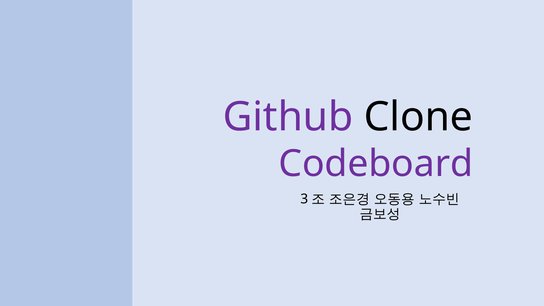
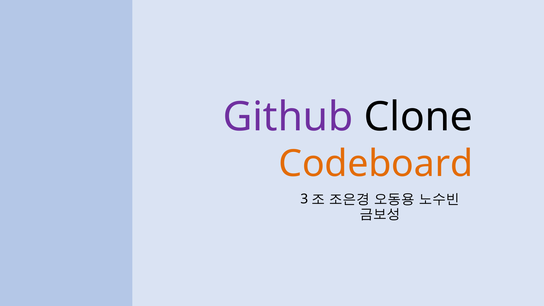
Codeboard colour: purple -> orange
